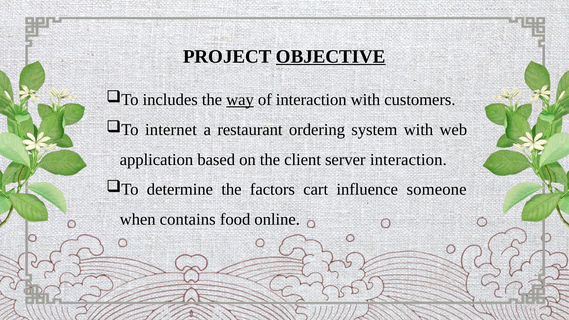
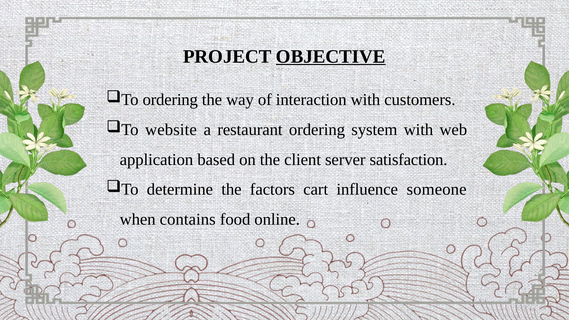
includes at (170, 100): includes -> ordering
way underline: present -> none
internet: internet -> website
server interaction: interaction -> satisfaction
